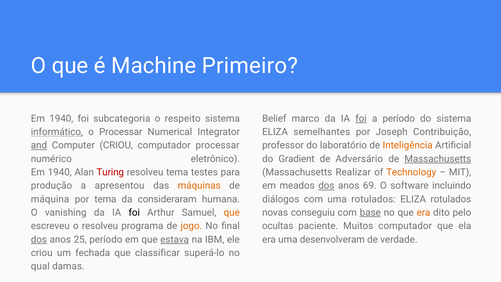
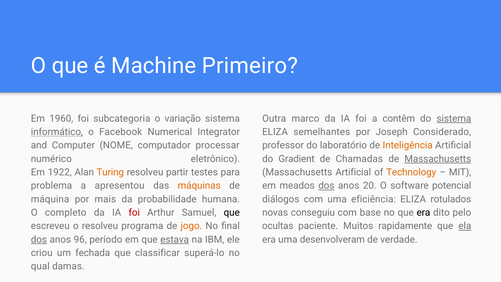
1940 at (61, 118): 1940 -> 1960
respeito: respeito -> variação
Belief: Belief -> Outra
foi at (361, 118) underline: present -> none
a período: período -> contêm
sistema at (454, 118) underline: none -> present
o Processar: Processar -> Facebook
Contribuição: Contribuição -> Considerado
and underline: present -> none
Computer CRIOU: CRIOU -> NOME
Adversário: Adversário -> Chamadas
1940 at (60, 172): 1940 -> 1922
Turing colour: red -> orange
resolveu tema: tema -> partir
Massachusetts Realizar: Realizar -> Artificial
produção: produção -> problema
69: 69 -> 20
incluindo: incluindo -> potencial
por tema: tema -> mais
consideraram: consideraram -> probabilidade
uma rotulados: rotulados -> eficiência
vanishing: vanishing -> completo
foi at (134, 212) colour: black -> red
que at (232, 212) colour: orange -> black
base underline: present -> none
era at (423, 212) colour: orange -> black
Muitos computador: computador -> rapidamente
ela underline: none -> present
25: 25 -> 96
